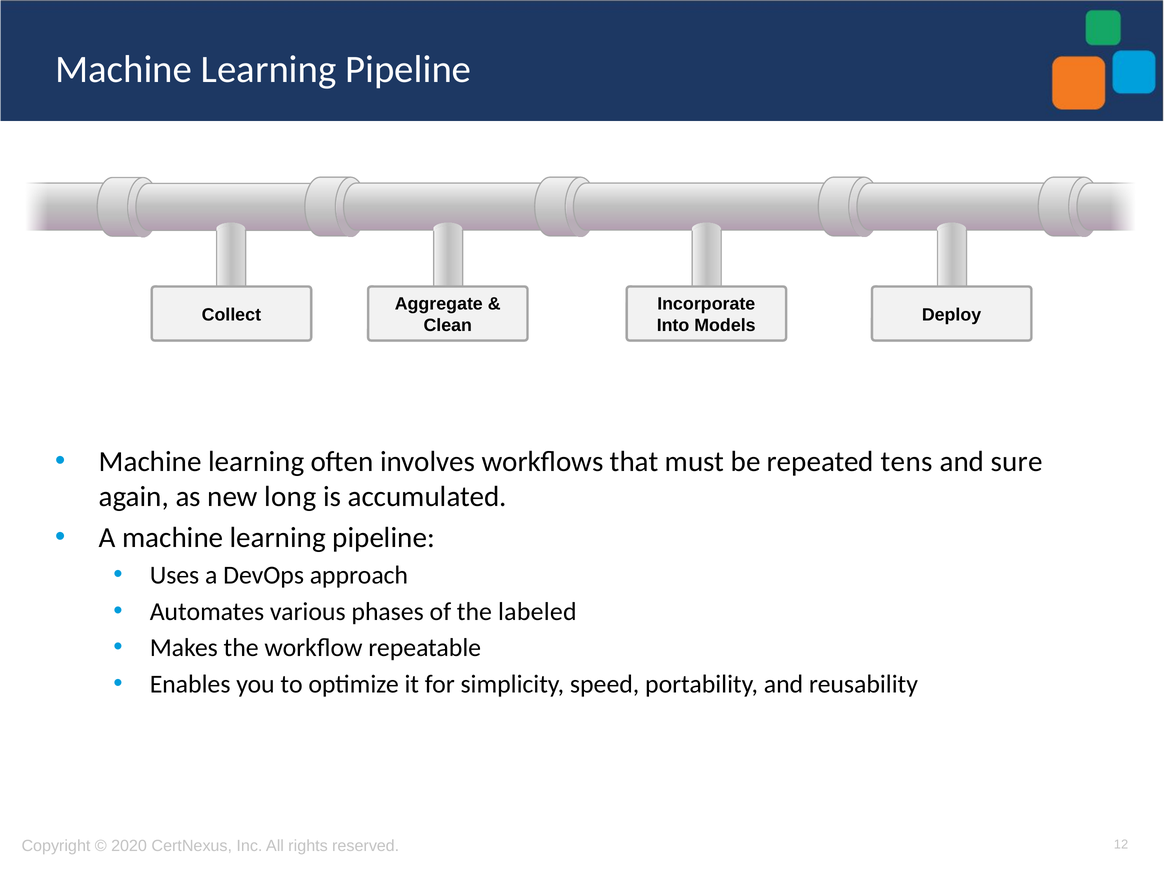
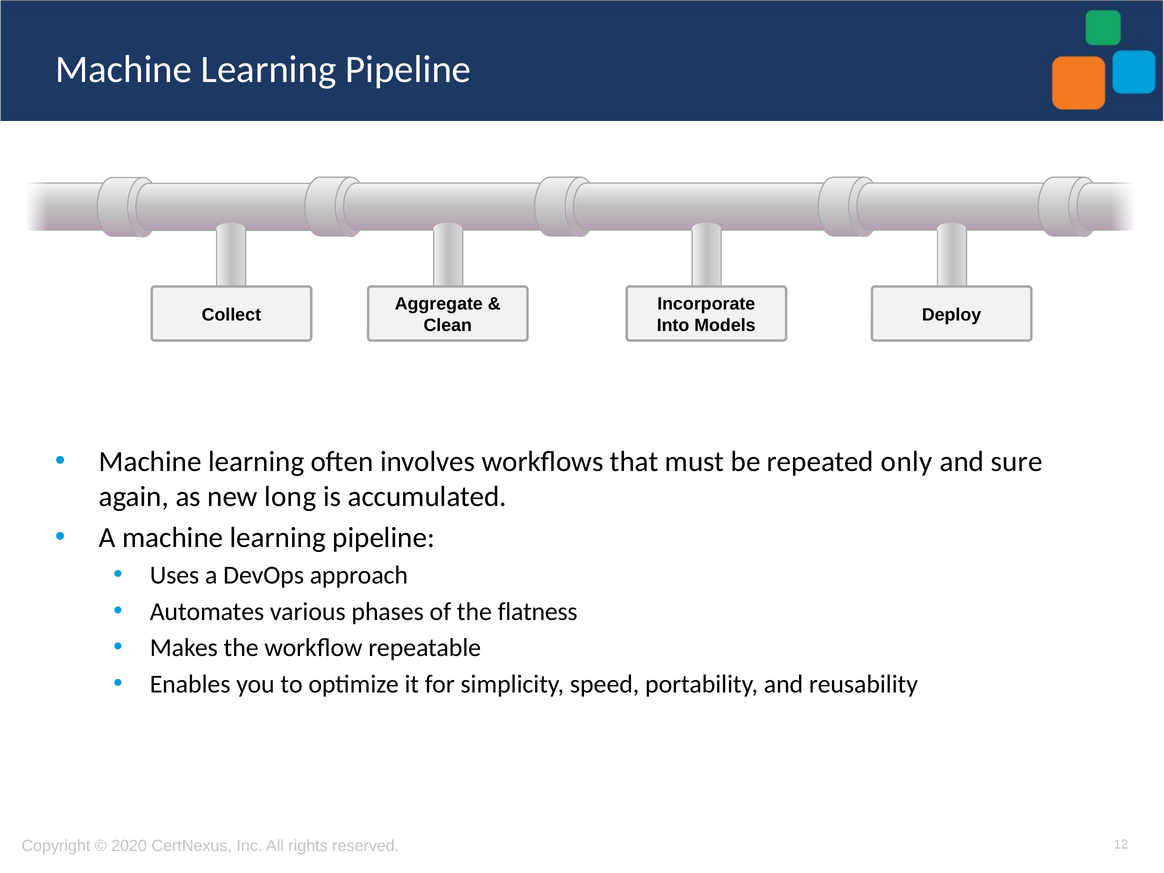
tens: tens -> only
labeled: labeled -> flatness
